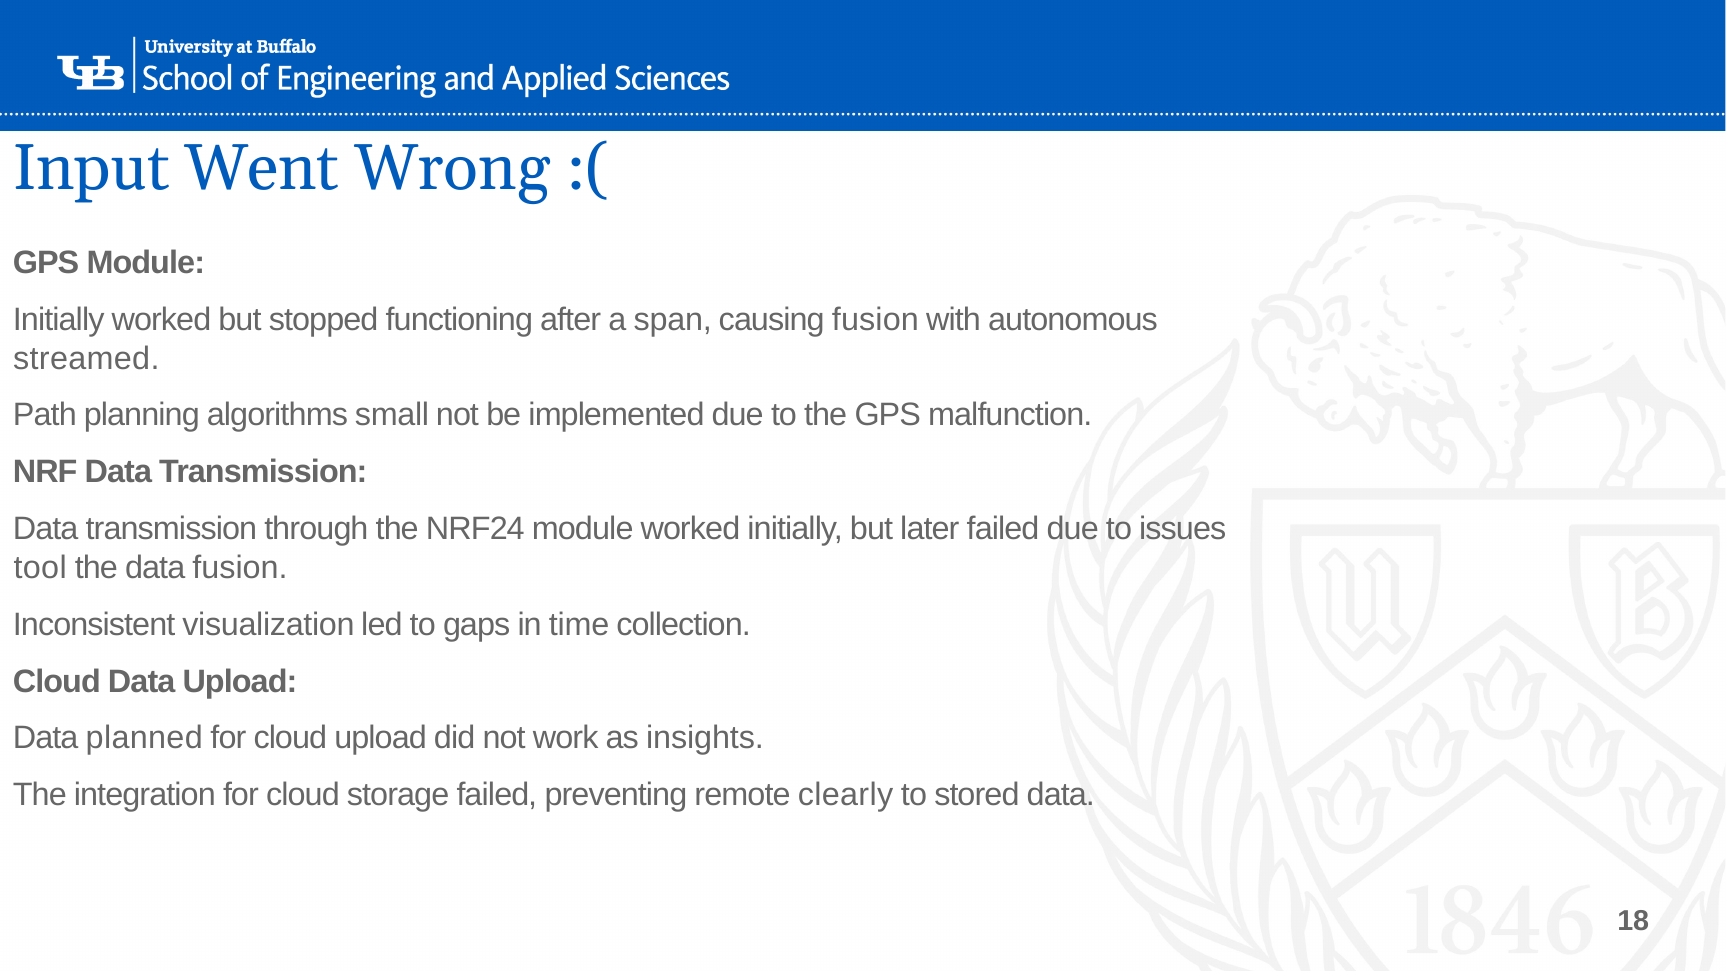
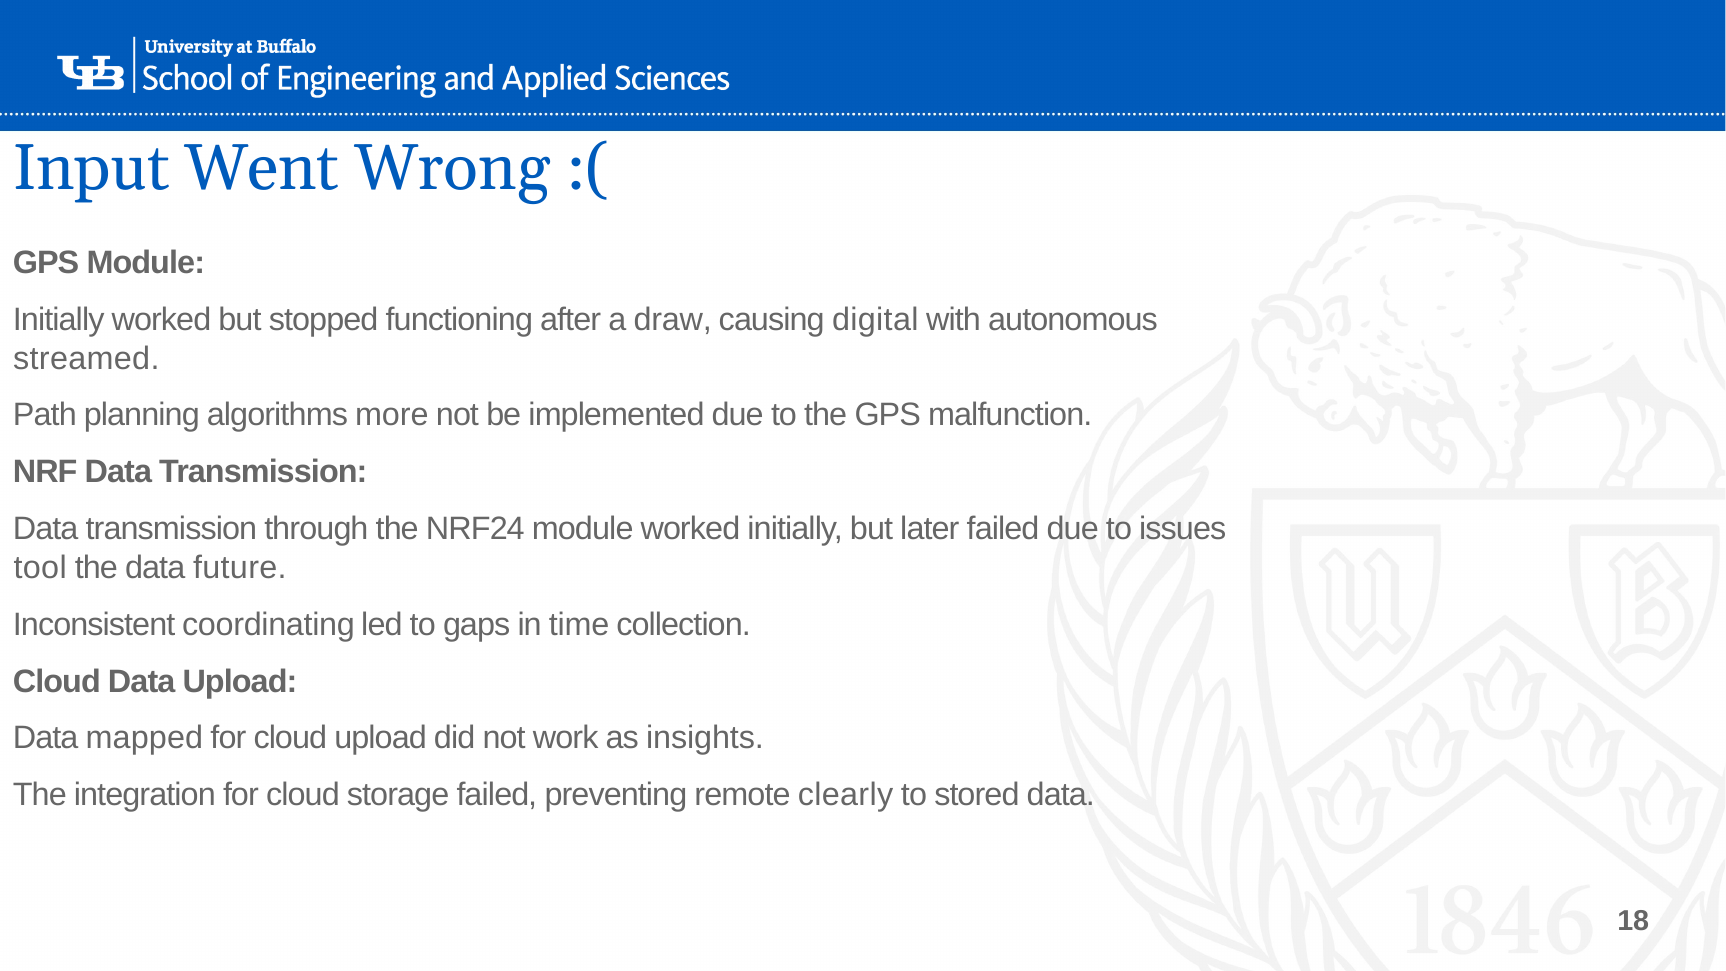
span: span -> draw
causing fusion: fusion -> digital
small: small -> more
data fusion: fusion -> future
visualization: visualization -> coordinating
planned: planned -> mapped
